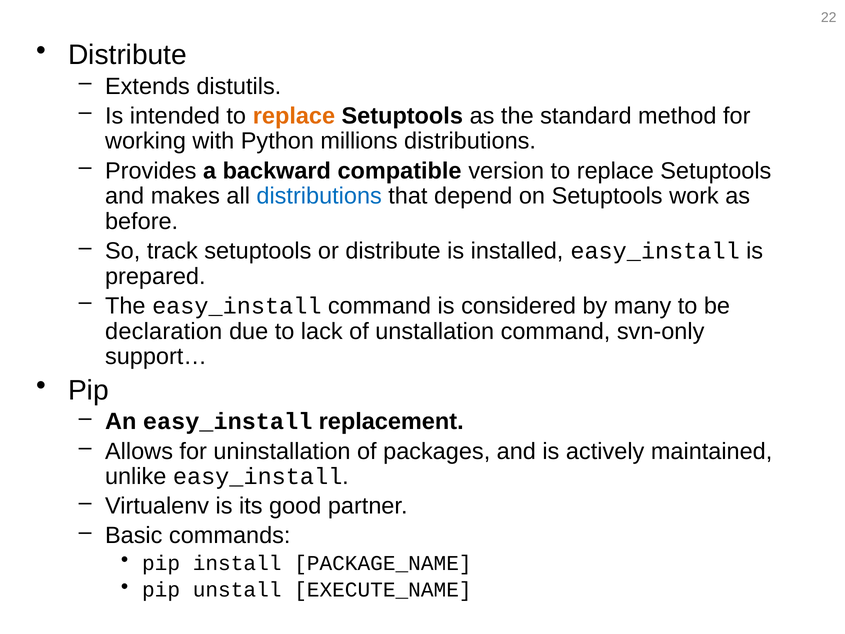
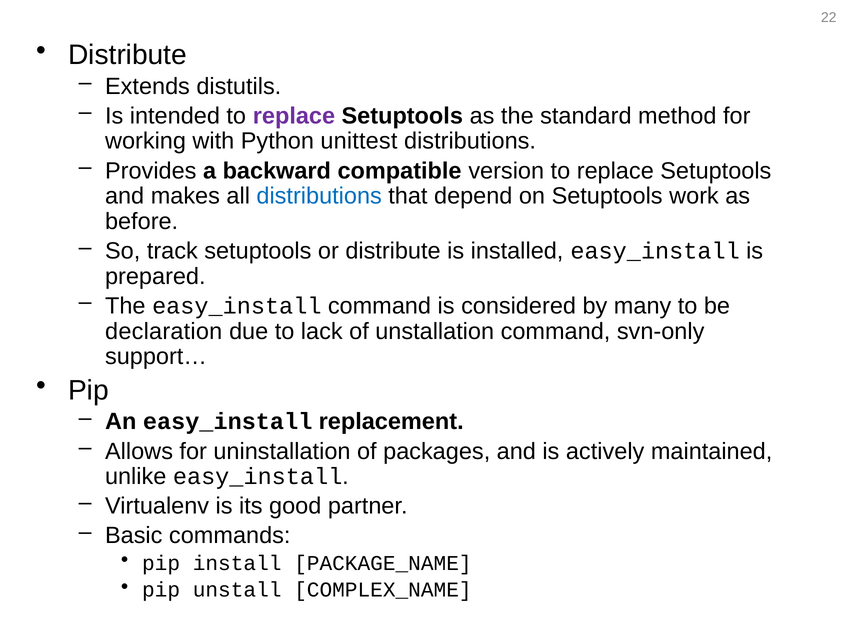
replace at (294, 116) colour: orange -> purple
millions: millions -> unittest
EXECUTE_NAME: EXECUTE_NAME -> COMPLEX_NAME
